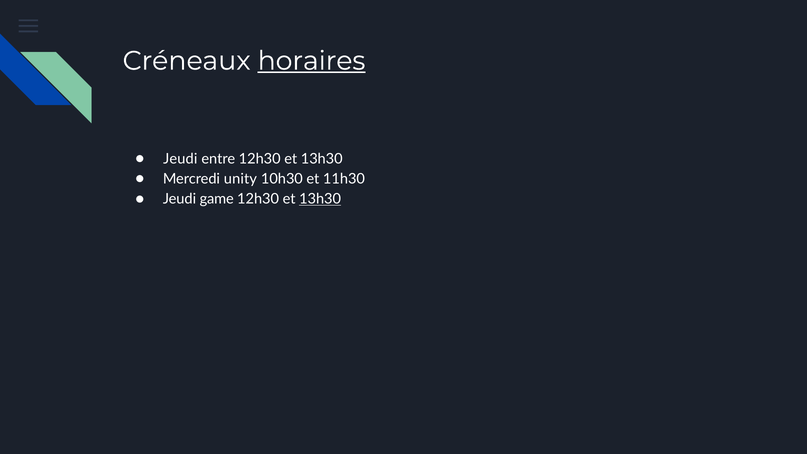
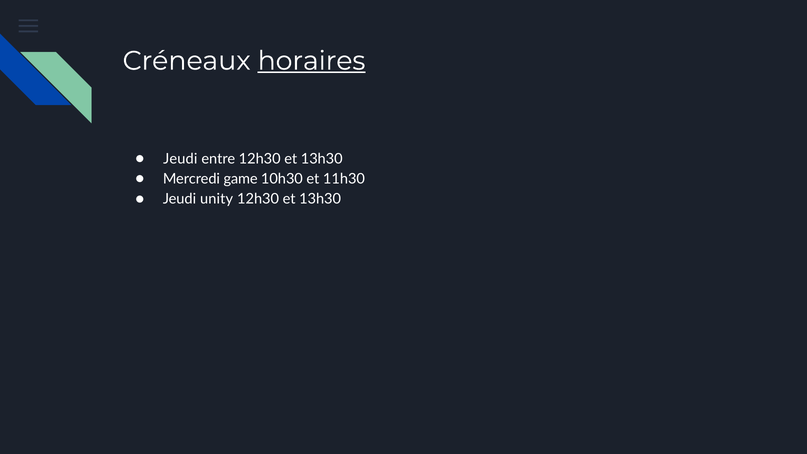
unity: unity -> game
game: game -> unity
13h30 at (320, 199) underline: present -> none
